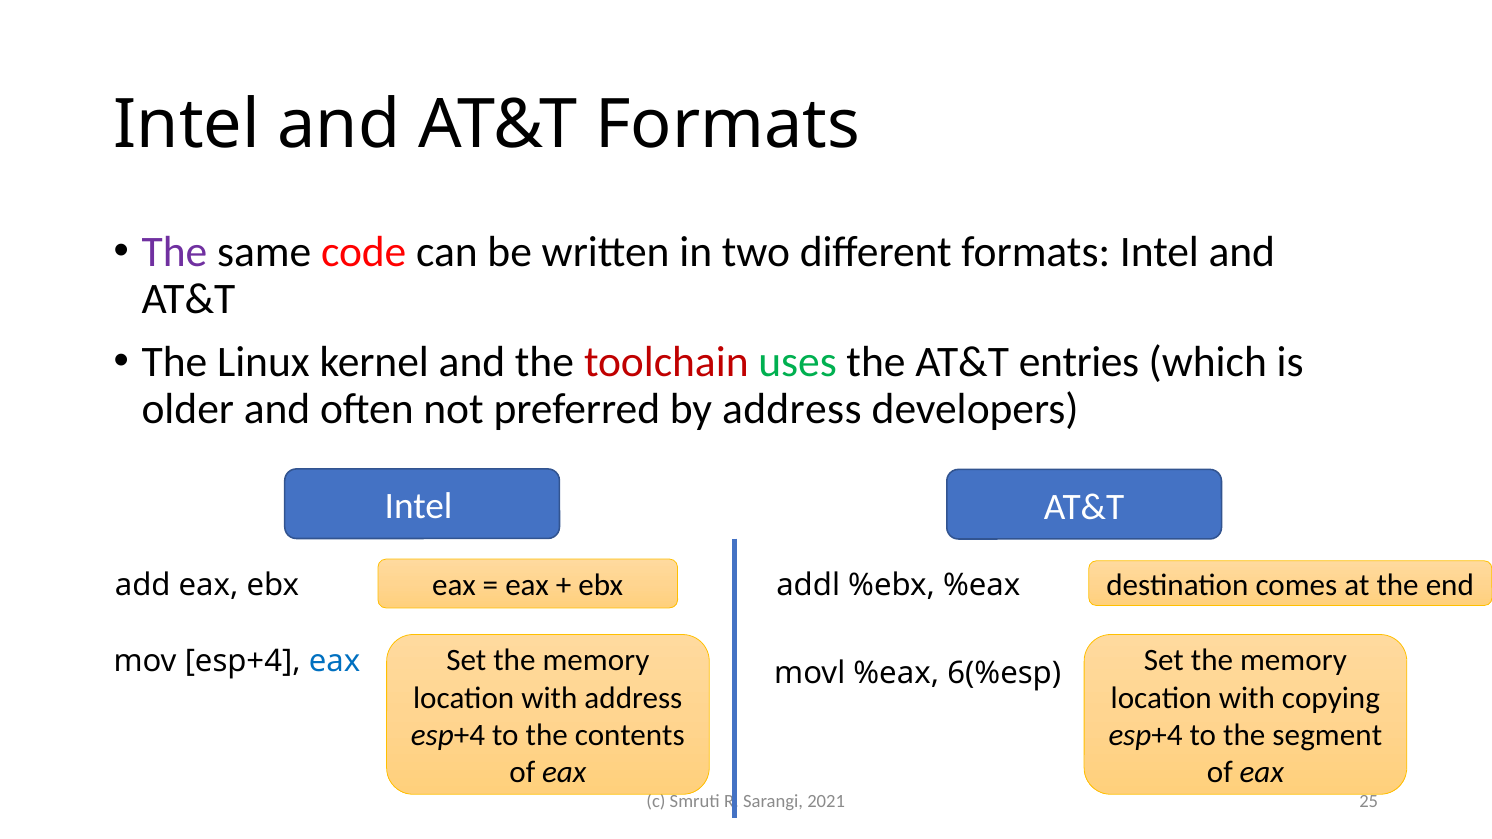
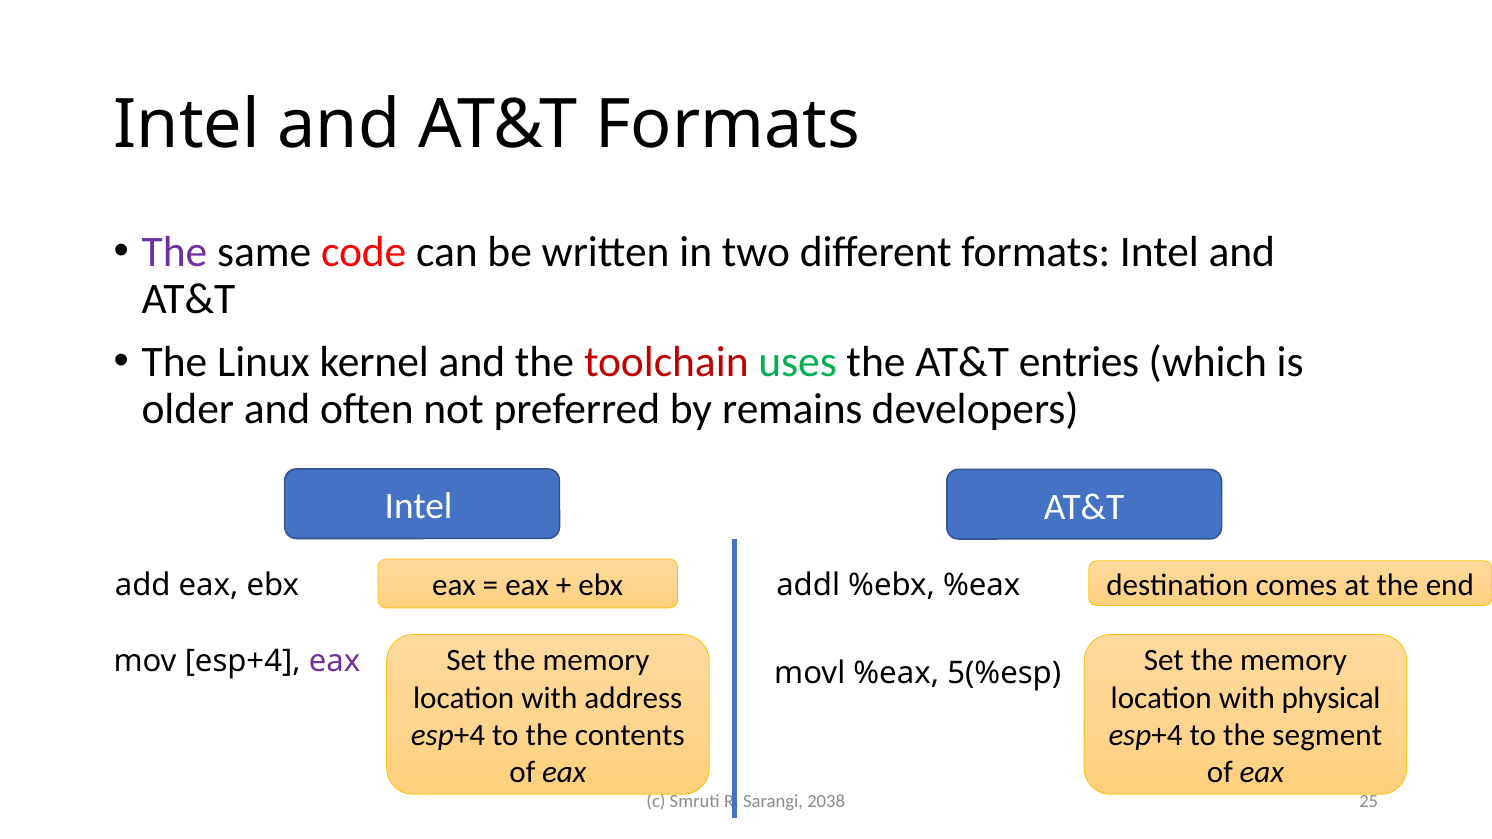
by address: address -> remains
eax at (335, 661) colour: blue -> purple
6(%esp: 6(%esp -> 5(%esp
copying: copying -> physical
2021: 2021 -> 2038
